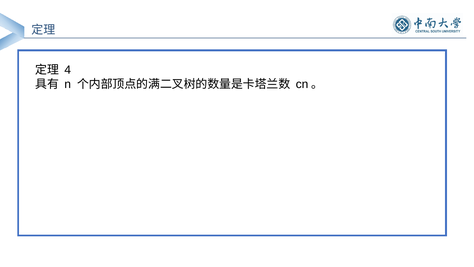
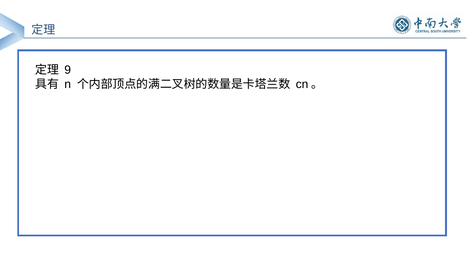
4: 4 -> 9
